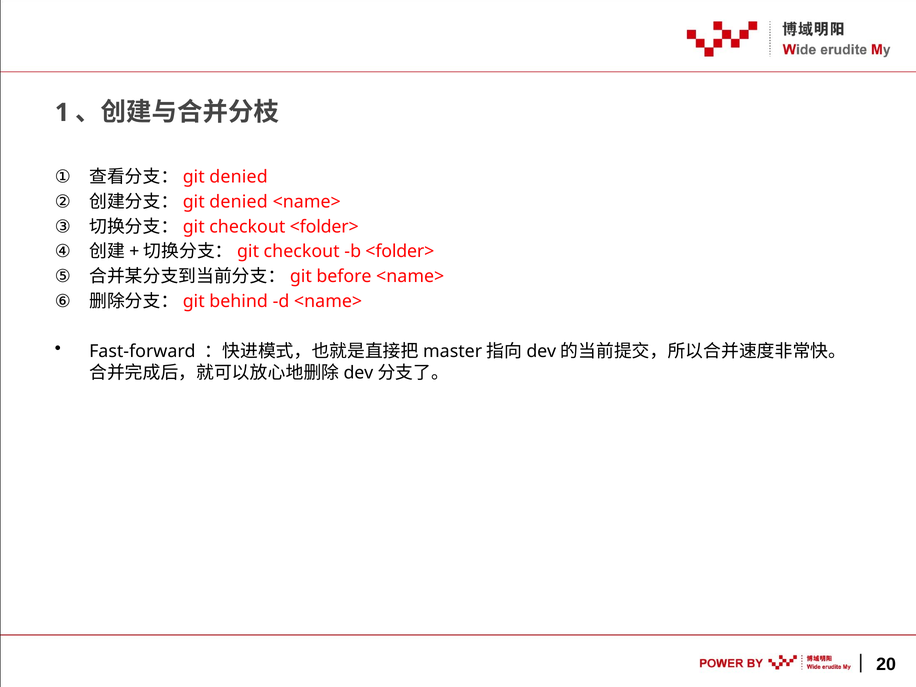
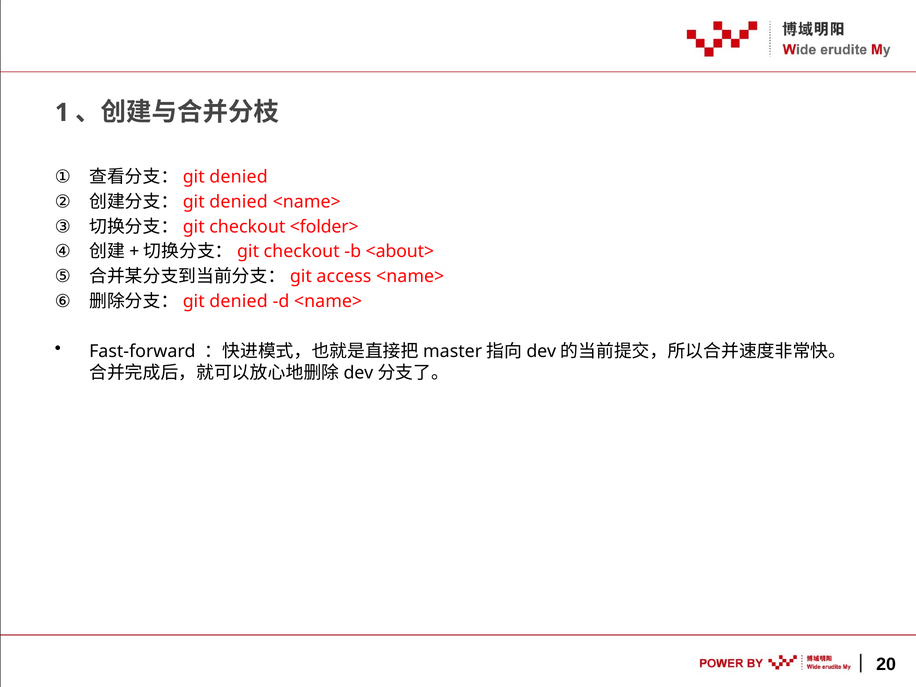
b <folder>: <folder> -> <about>
before: before -> access
behind at (239, 302): behind -> denied
